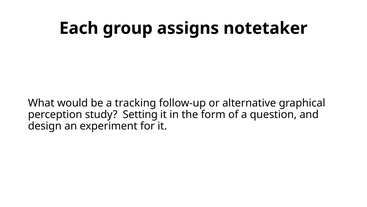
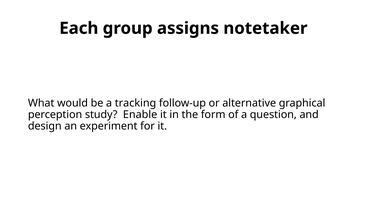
Setting: Setting -> Enable
